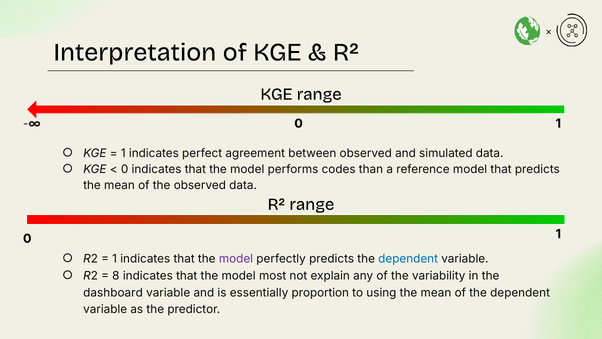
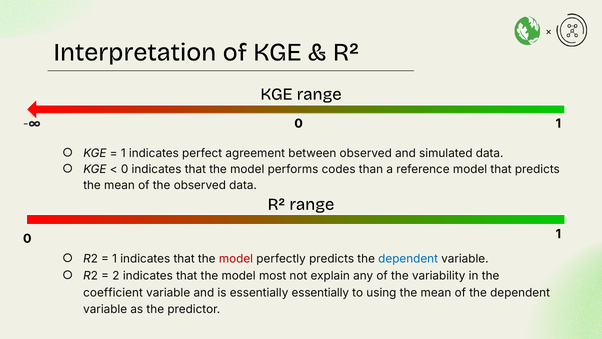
model at (236, 259) colour: purple -> red
8: 8 -> 2
dashboard: dashboard -> coefficient
essentially proportion: proportion -> essentially
